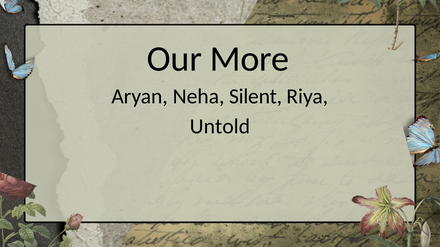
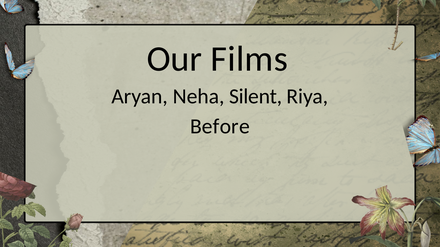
More: More -> Films
Untold: Untold -> Before
